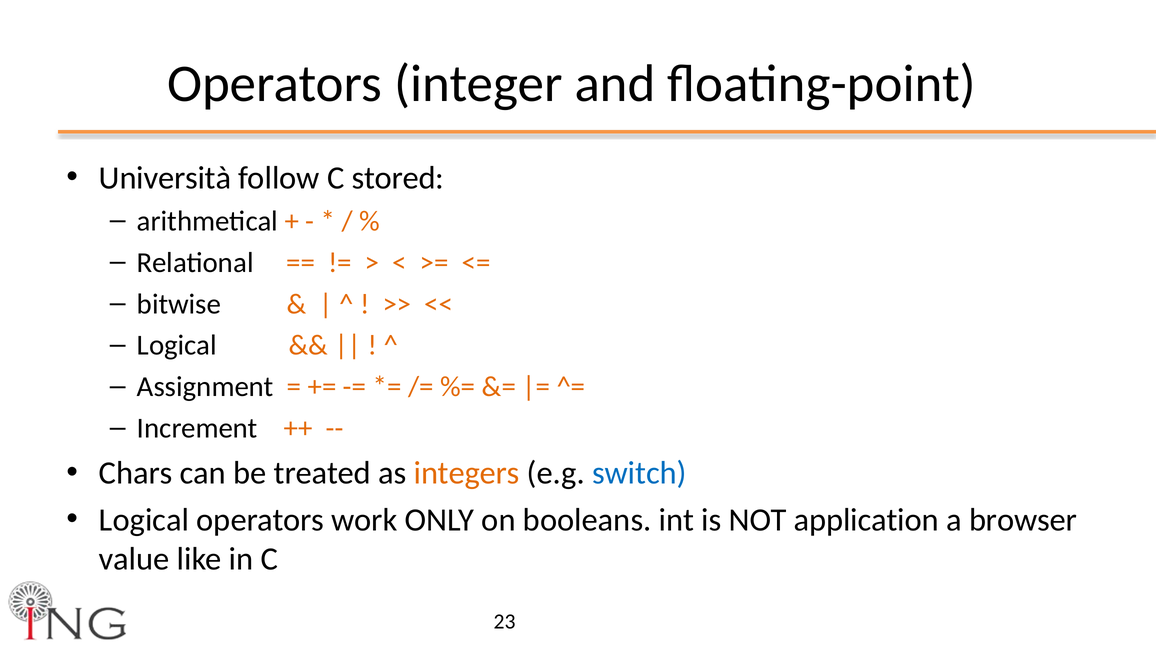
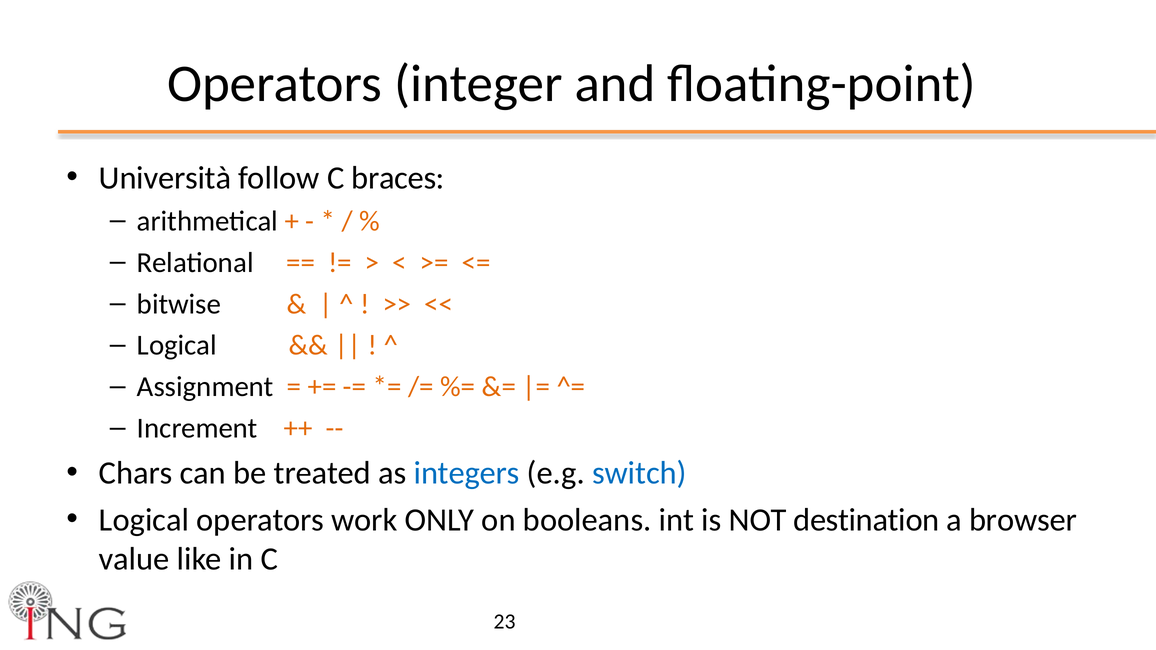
stored: stored -> braces
integers colour: orange -> blue
application: application -> destination
